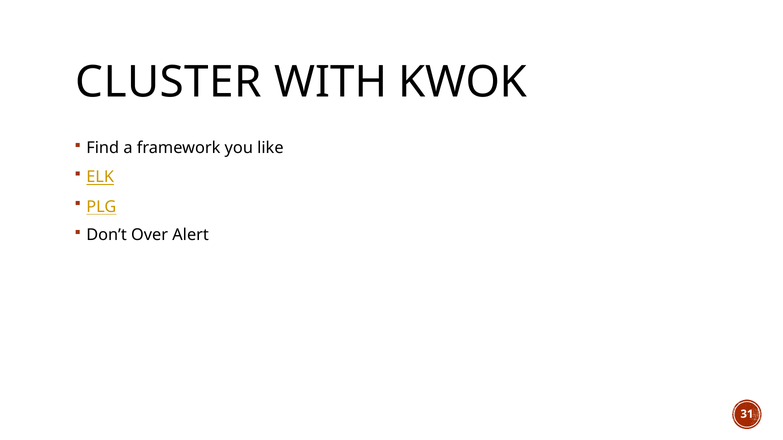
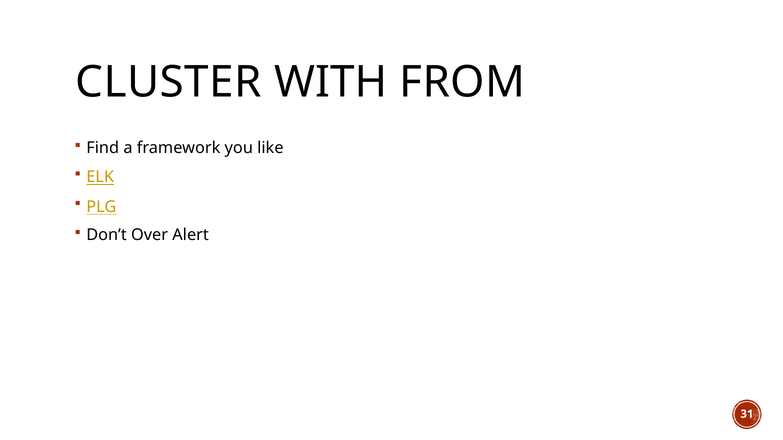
KWOK: KWOK -> FROM
